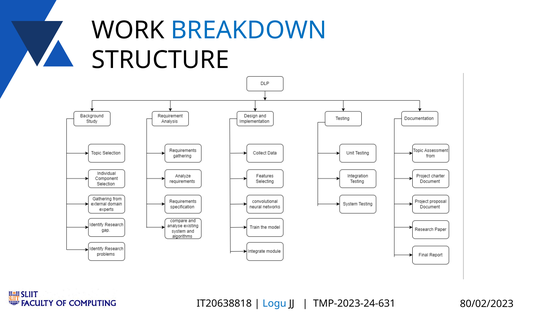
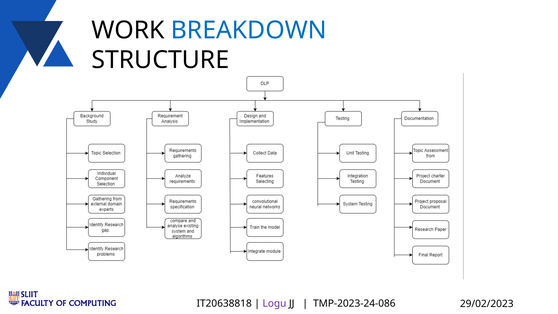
Logu colour: blue -> purple
TMP-2023-24-631: TMP-2023-24-631 -> TMP-2023-24-086
80/02/2023: 80/02/2023 -> 29/02/2023
